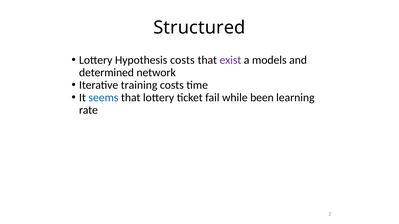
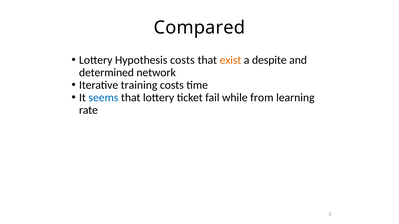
Structured: Structured -> Compared
exist colour: purple -> orange
models: models -> despite
been: been -> from
